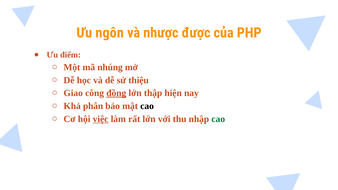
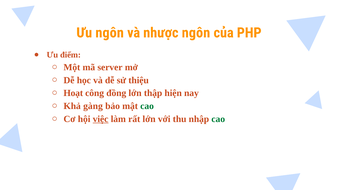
nhược được: được -> ngôn
nhúng: nhúng -> server
Giao: Giao -> Hoạt
đồng underline: present -> none
phân: phân -> gàng
cao at (147, 106) colour: black -> green
